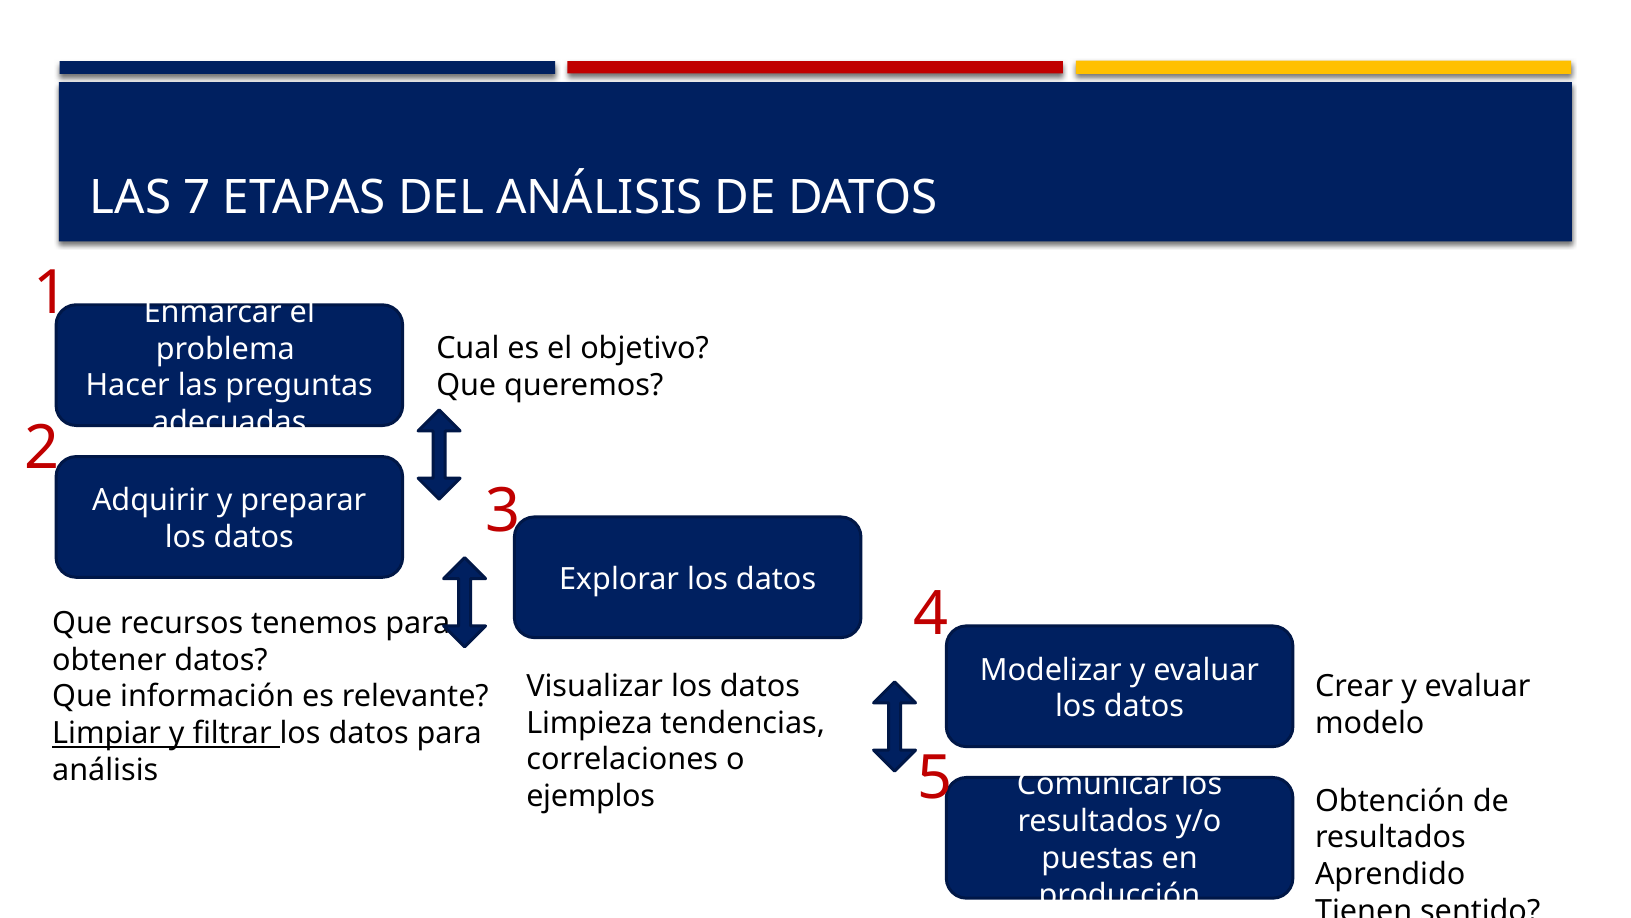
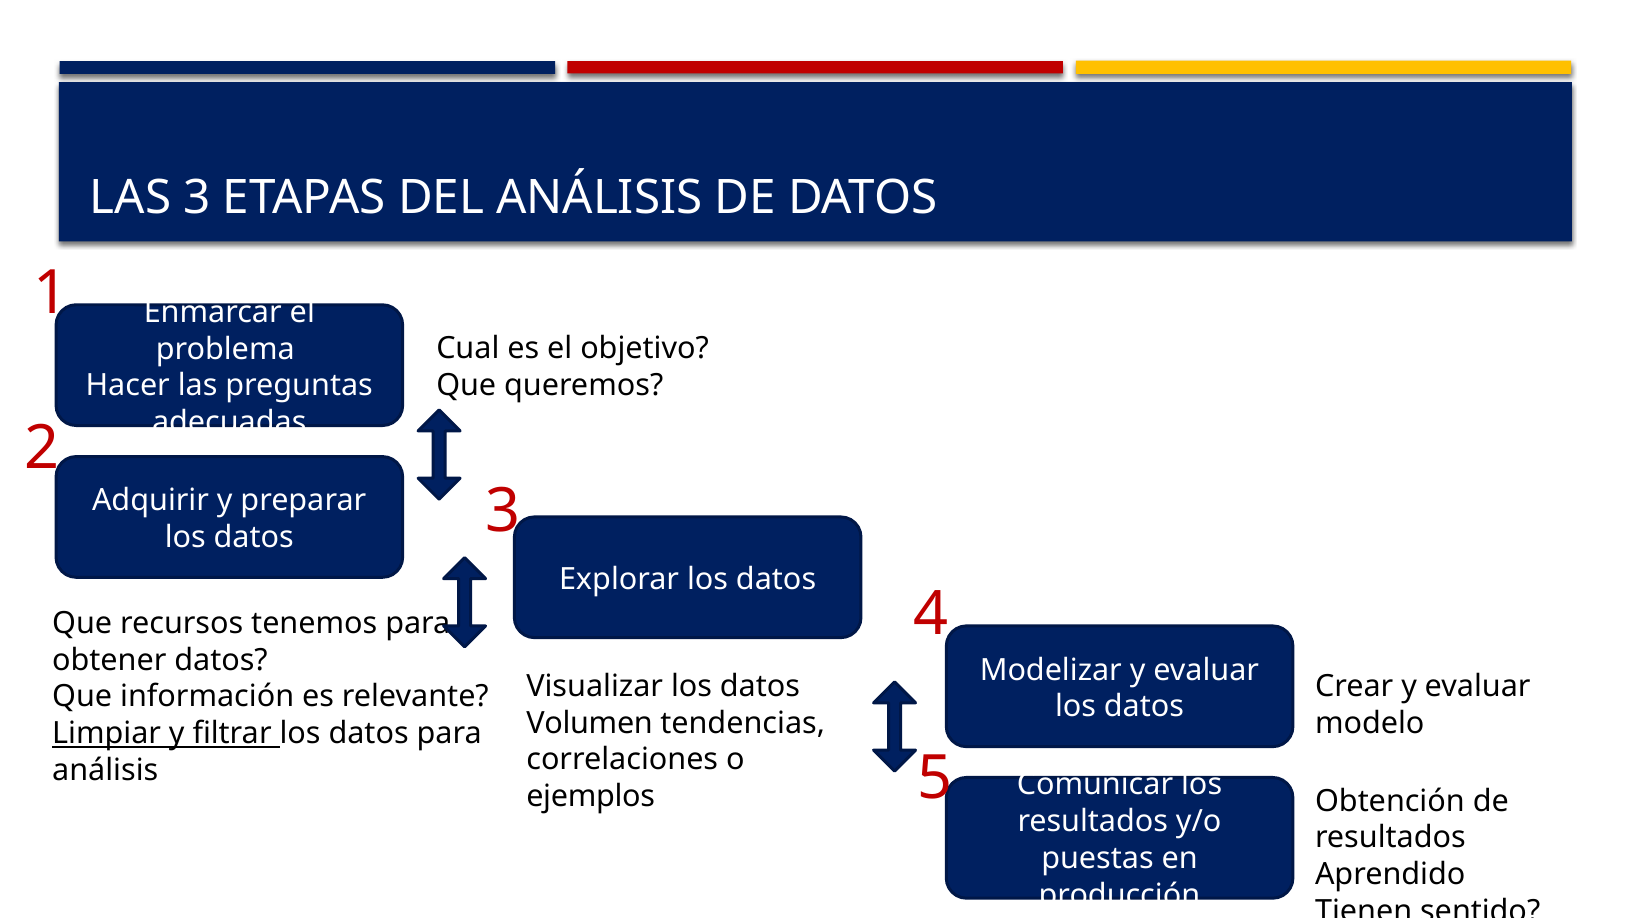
LAS 7: 7 -> 3
Limpieza: Limpieza -> Volumen
